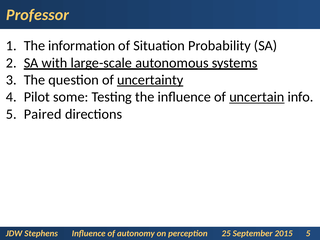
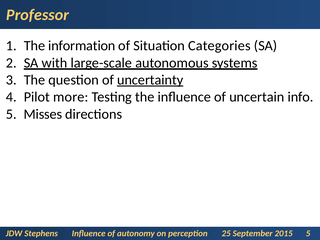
Probability: Probability -> Categories
some: some -> more
uncertain underline: present -> none
Paired: Paired -> Misses
